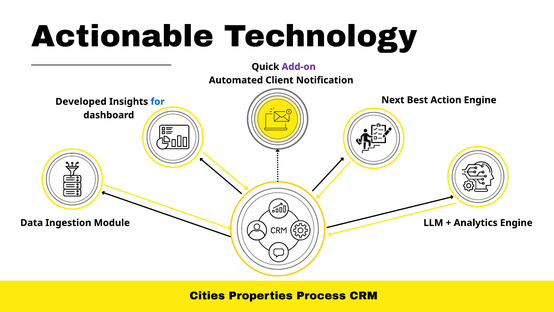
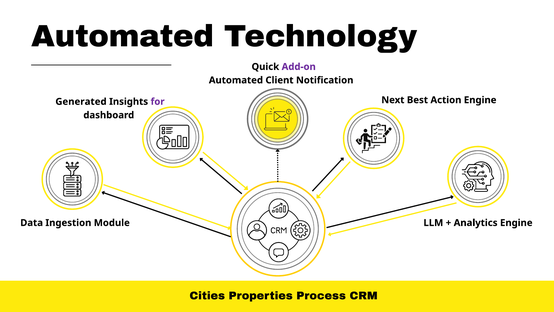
Actionable at (122, 36): Actionable -> Automated
Developed: Developed -> Generated
for colour: blue -> purple
